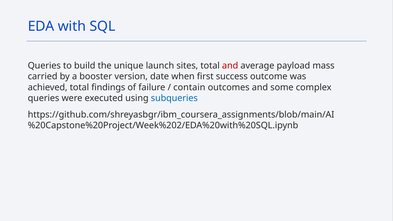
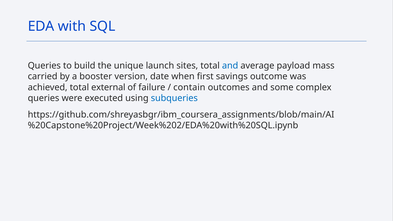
and at (230, 66) colour: red -> blue
success: success -> savings
findings: findings -> external
